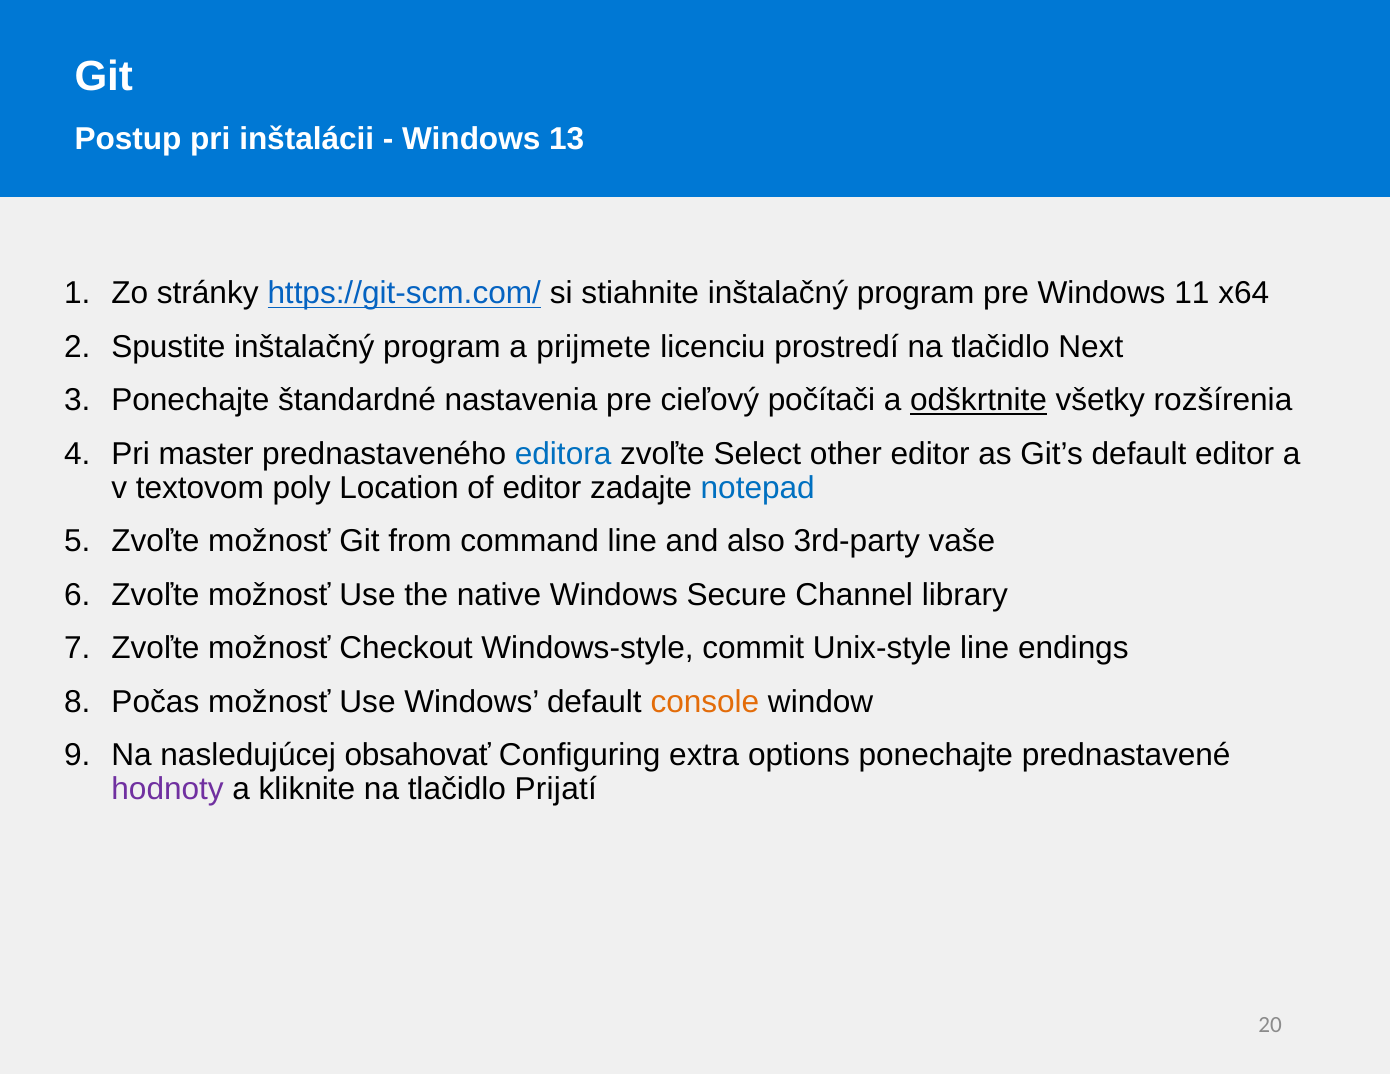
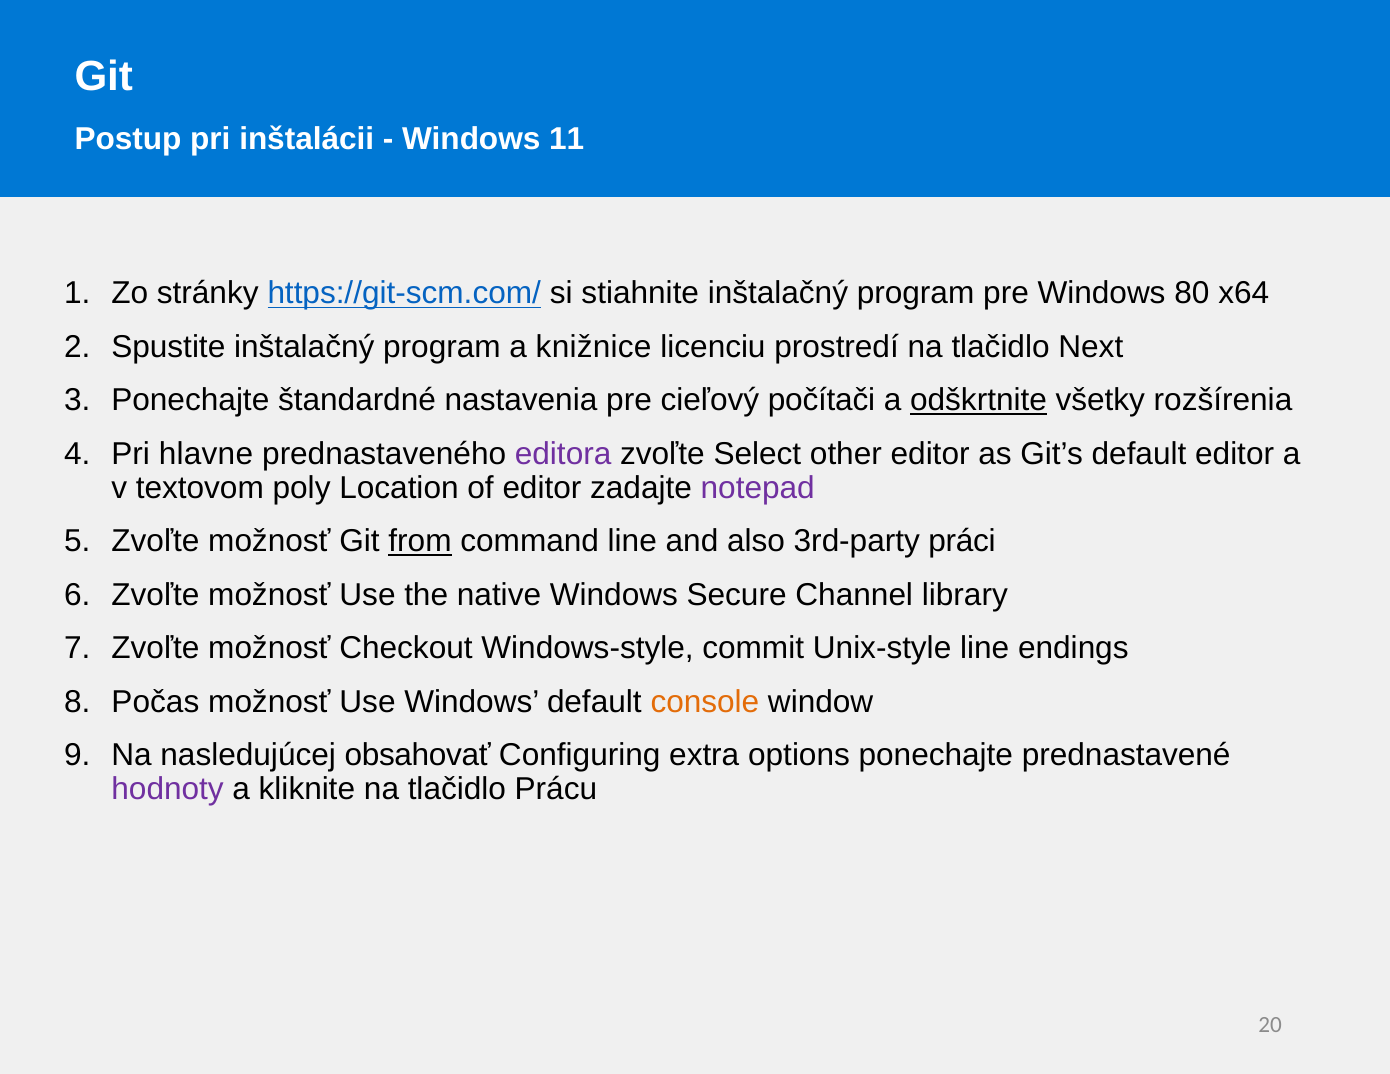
13: 13 -> 11
11: 11 -> 80
prijmete: prijmete -> knižnice
master: master -> hlavne
editora colour: blue -> purple
notepad colour: blue -> purple
from underline: none -> present
vaše: vaše -> práci
Prijatí: Prijatí -> Prácu
